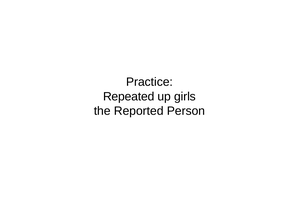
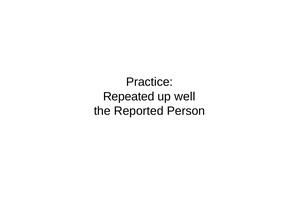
girls: girls -> well
